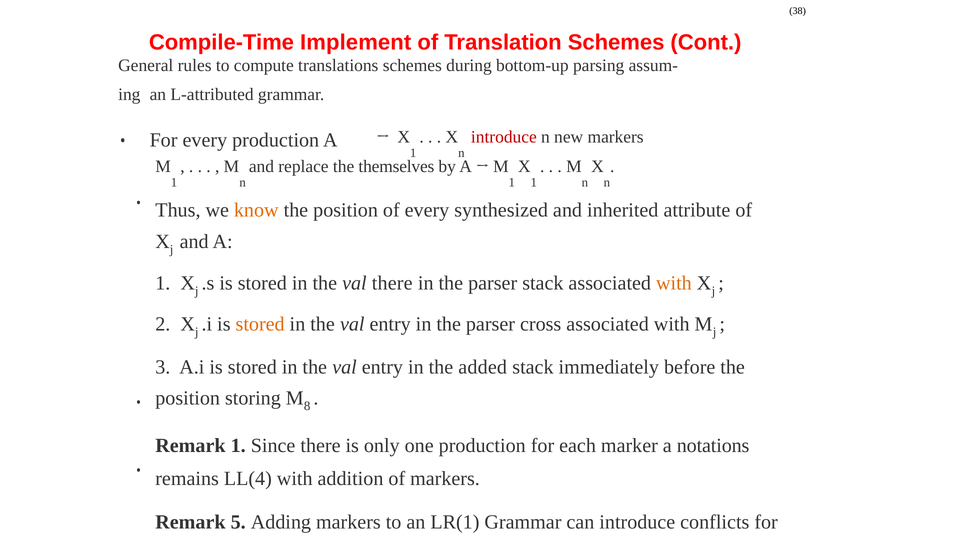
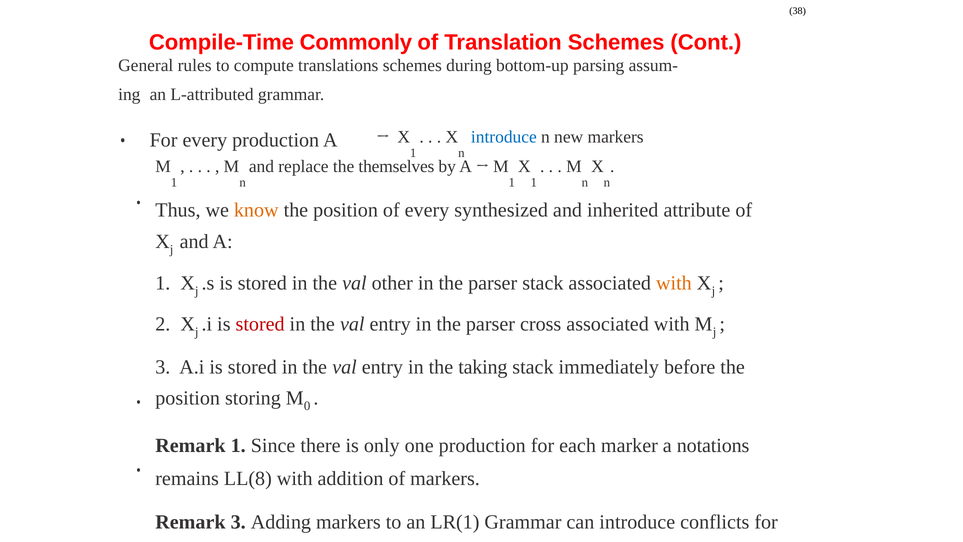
Implement: Implement -> Commonly
introduce at (504, 137) colour: red -> blue
val there: there -> other
stored at (260, 324) colour: orange -> red
added: added -> taking
8: 8 -> 0
LL(4: LL(4 -> LL(8
Remark 5: 5 -> 3
